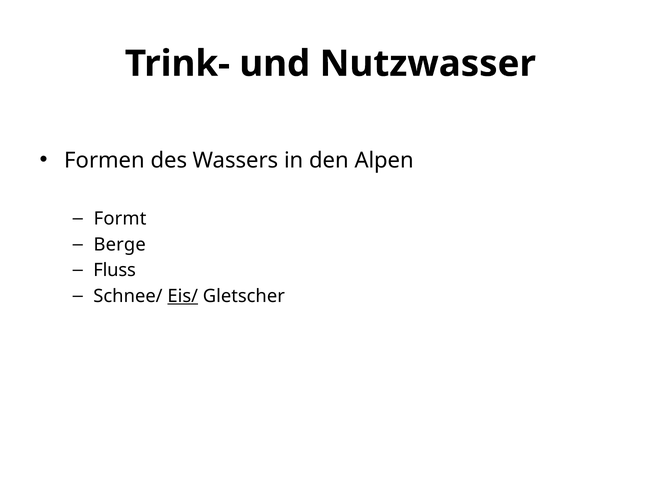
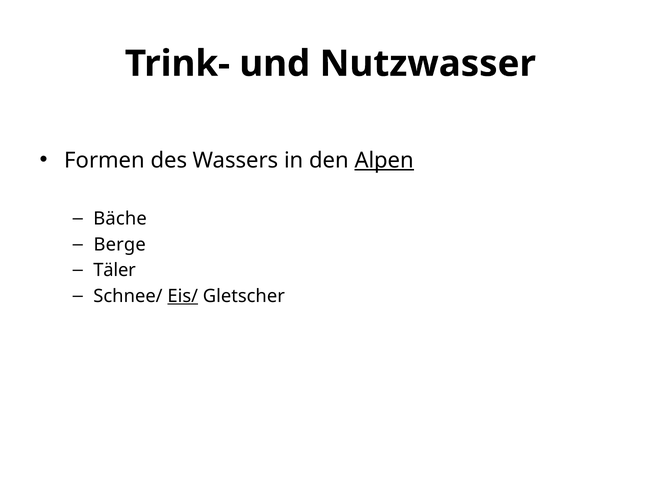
Alpen underline: none -> present
Formt: Formt -> Bäche
Fluss: Fluss -> Täler
